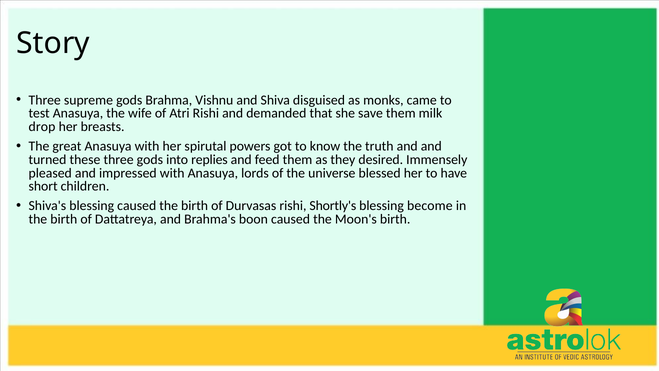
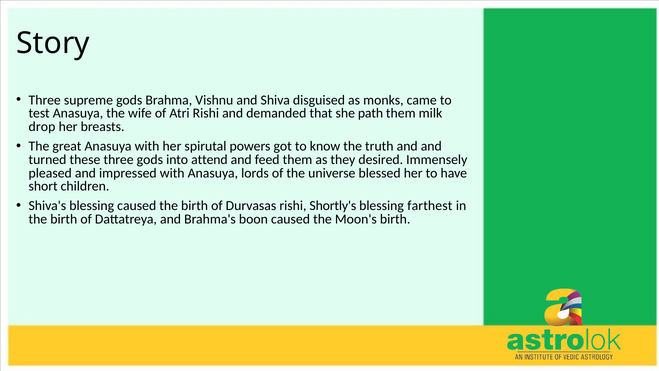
save: save -> path
replies: replies -> attend
become: become -> farthest
